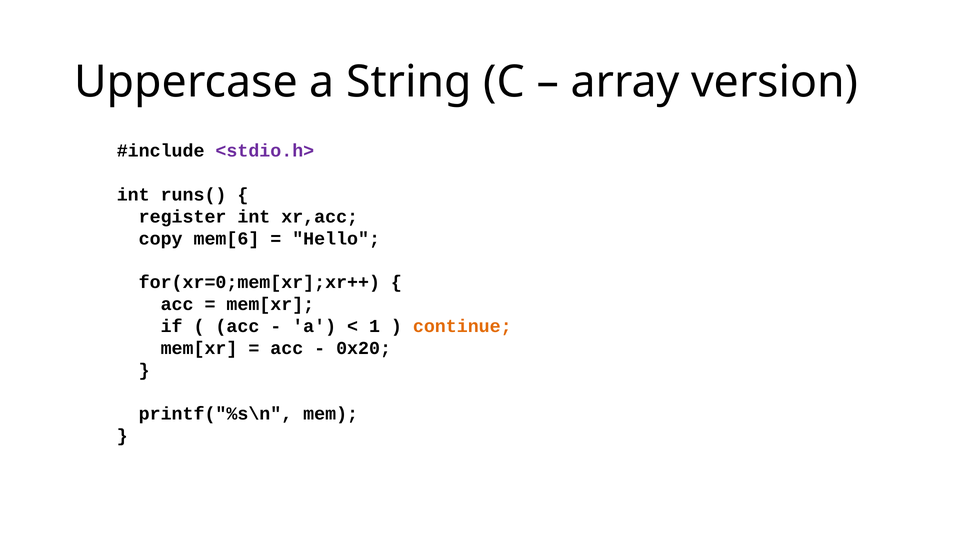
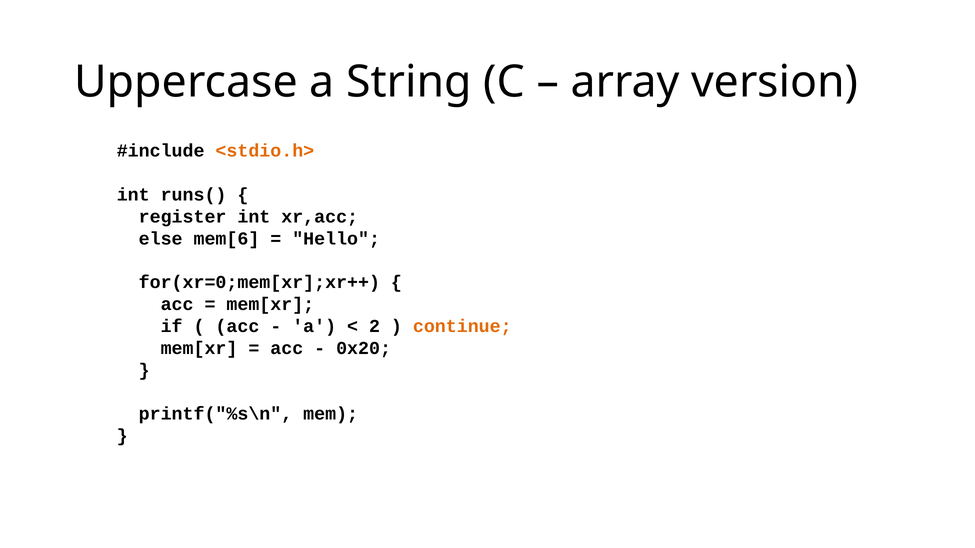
<stdio.h> colour: purple -> orange
copy: copy -> else
1: 1 -> 2
